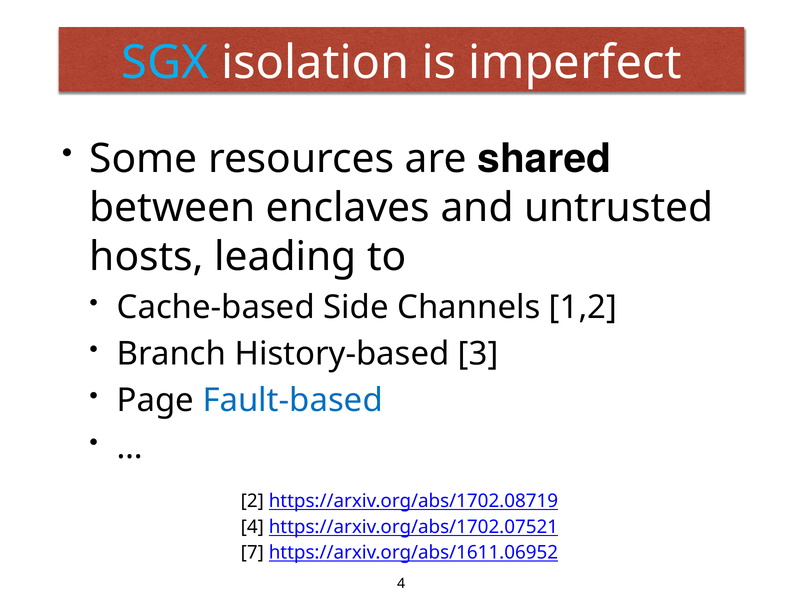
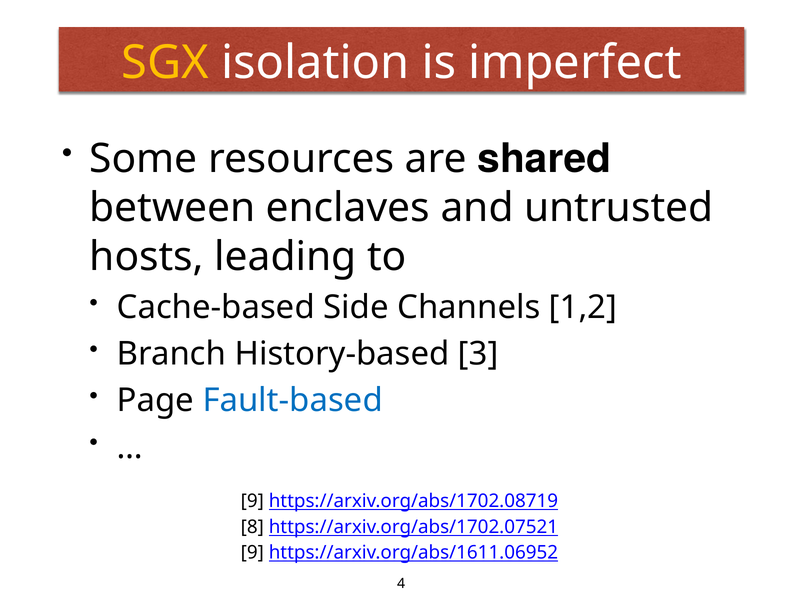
SGX colour: light blue -> yellow
2 at (252, 501): 2 -> 9
4 at (252, 527): 4 -> 8
7 at (252, 553): 7 -> 9
